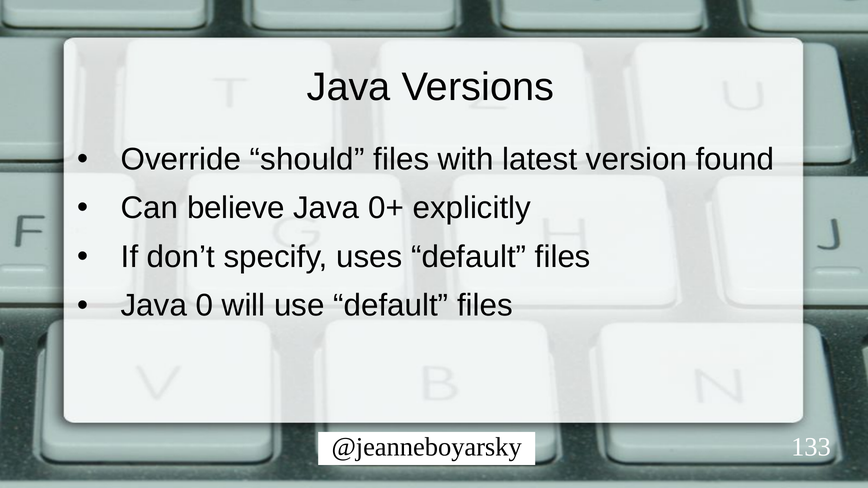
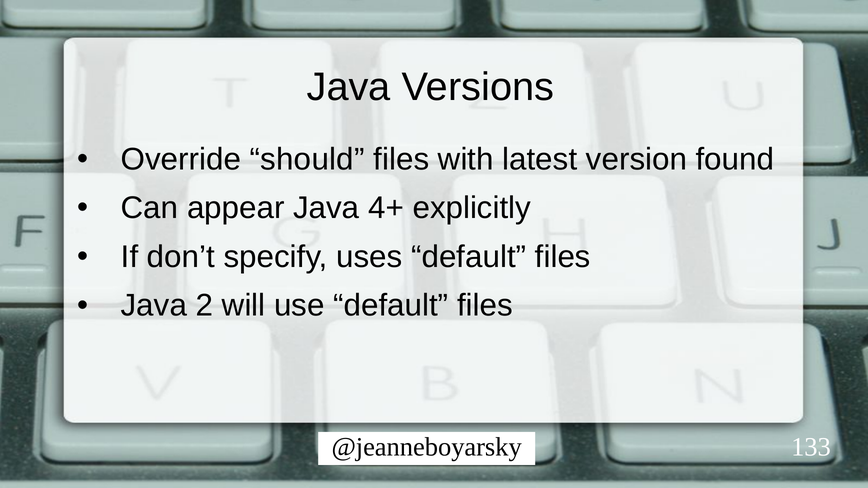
believe: believe -> appear
0+: 0+ -> 4+
0: 0 -> 2
